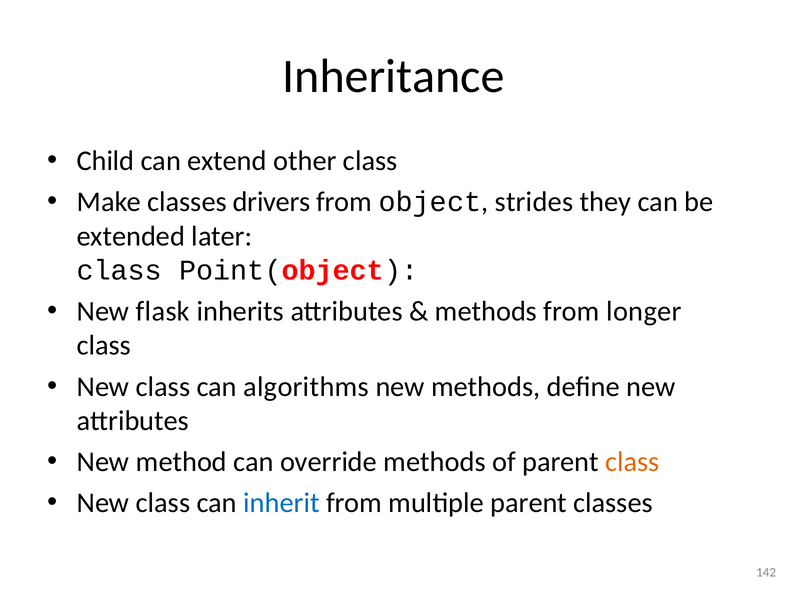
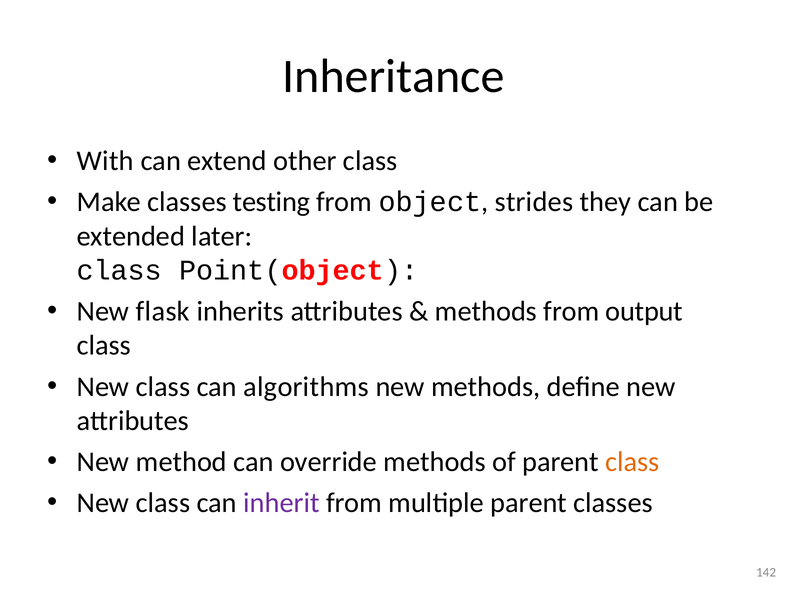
Child: Child -> With
drivers: drivers -> testing
longer: longer -> output
inherit colour: blue -> purple
